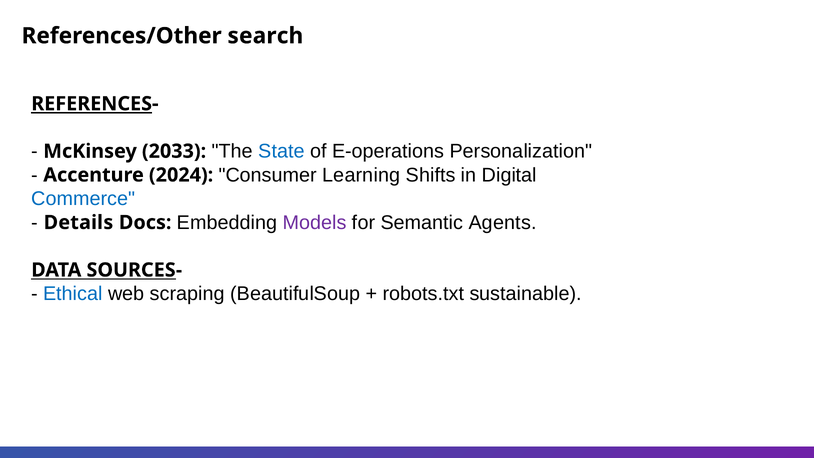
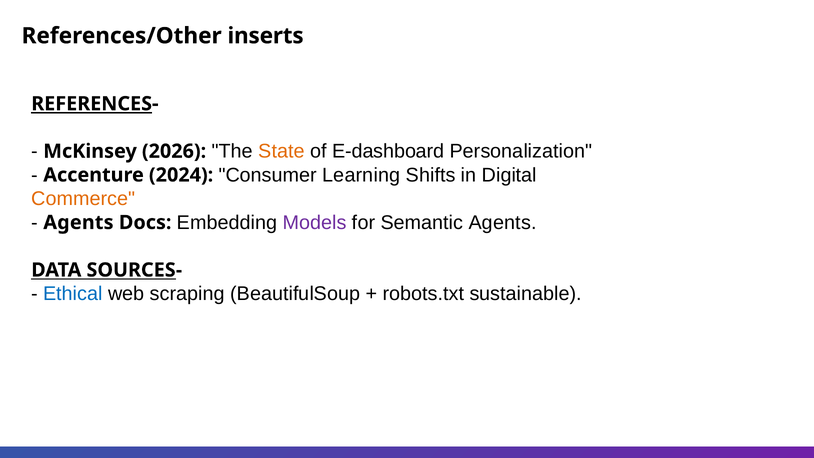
search: search -> inserts
2033: 2033 -> 2026
State colour: blue -> orange
E-operations: E-operations -> E-dashboard
Commerce colour: blue -> orange
Details at (78, 222): Details -> Agents
